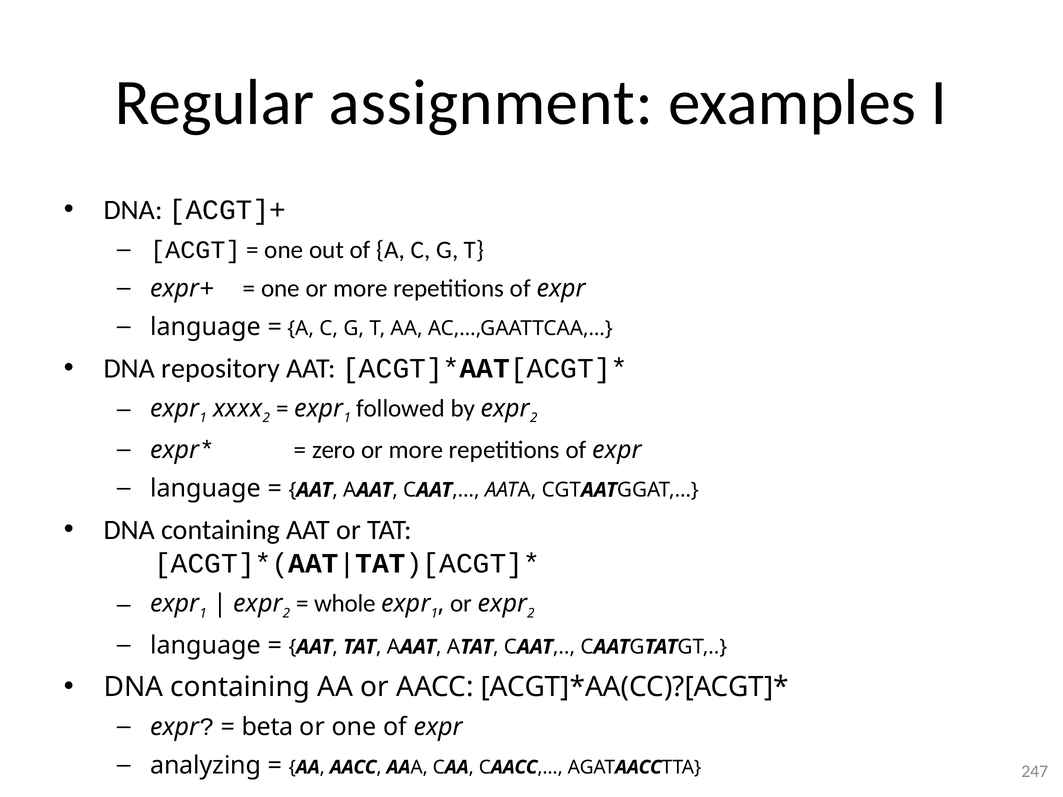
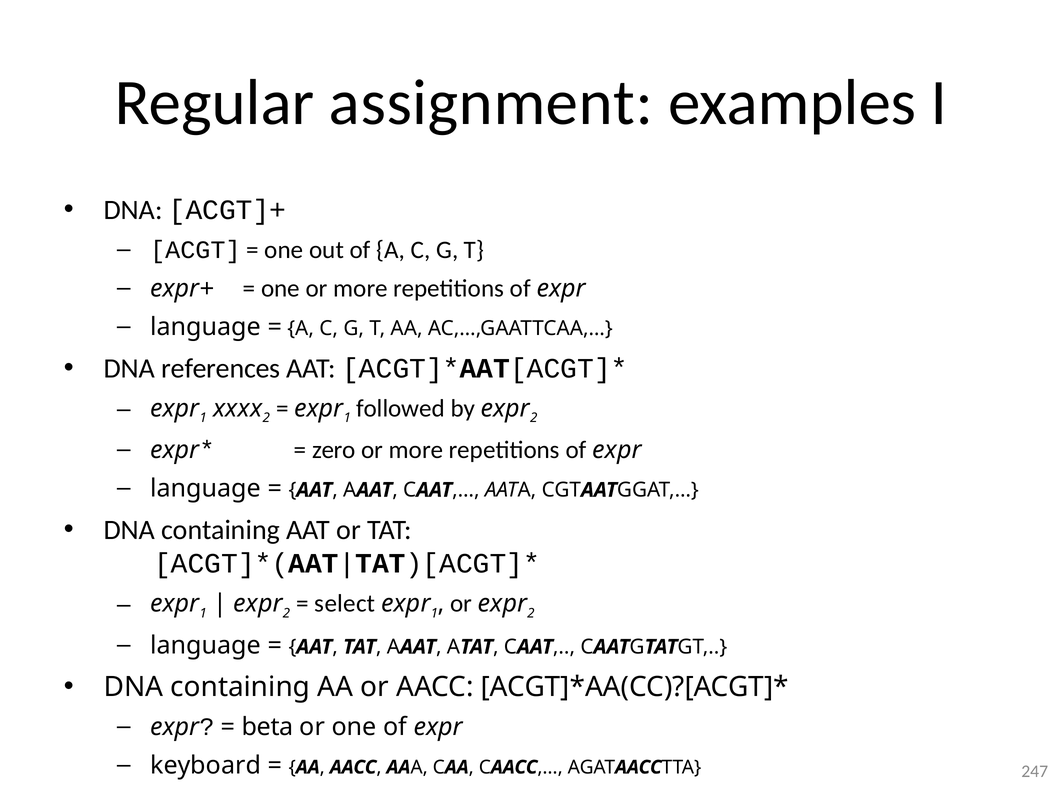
repository: repository -> references
whole: whole -> select
analyzing: analyzing -> keyboard
